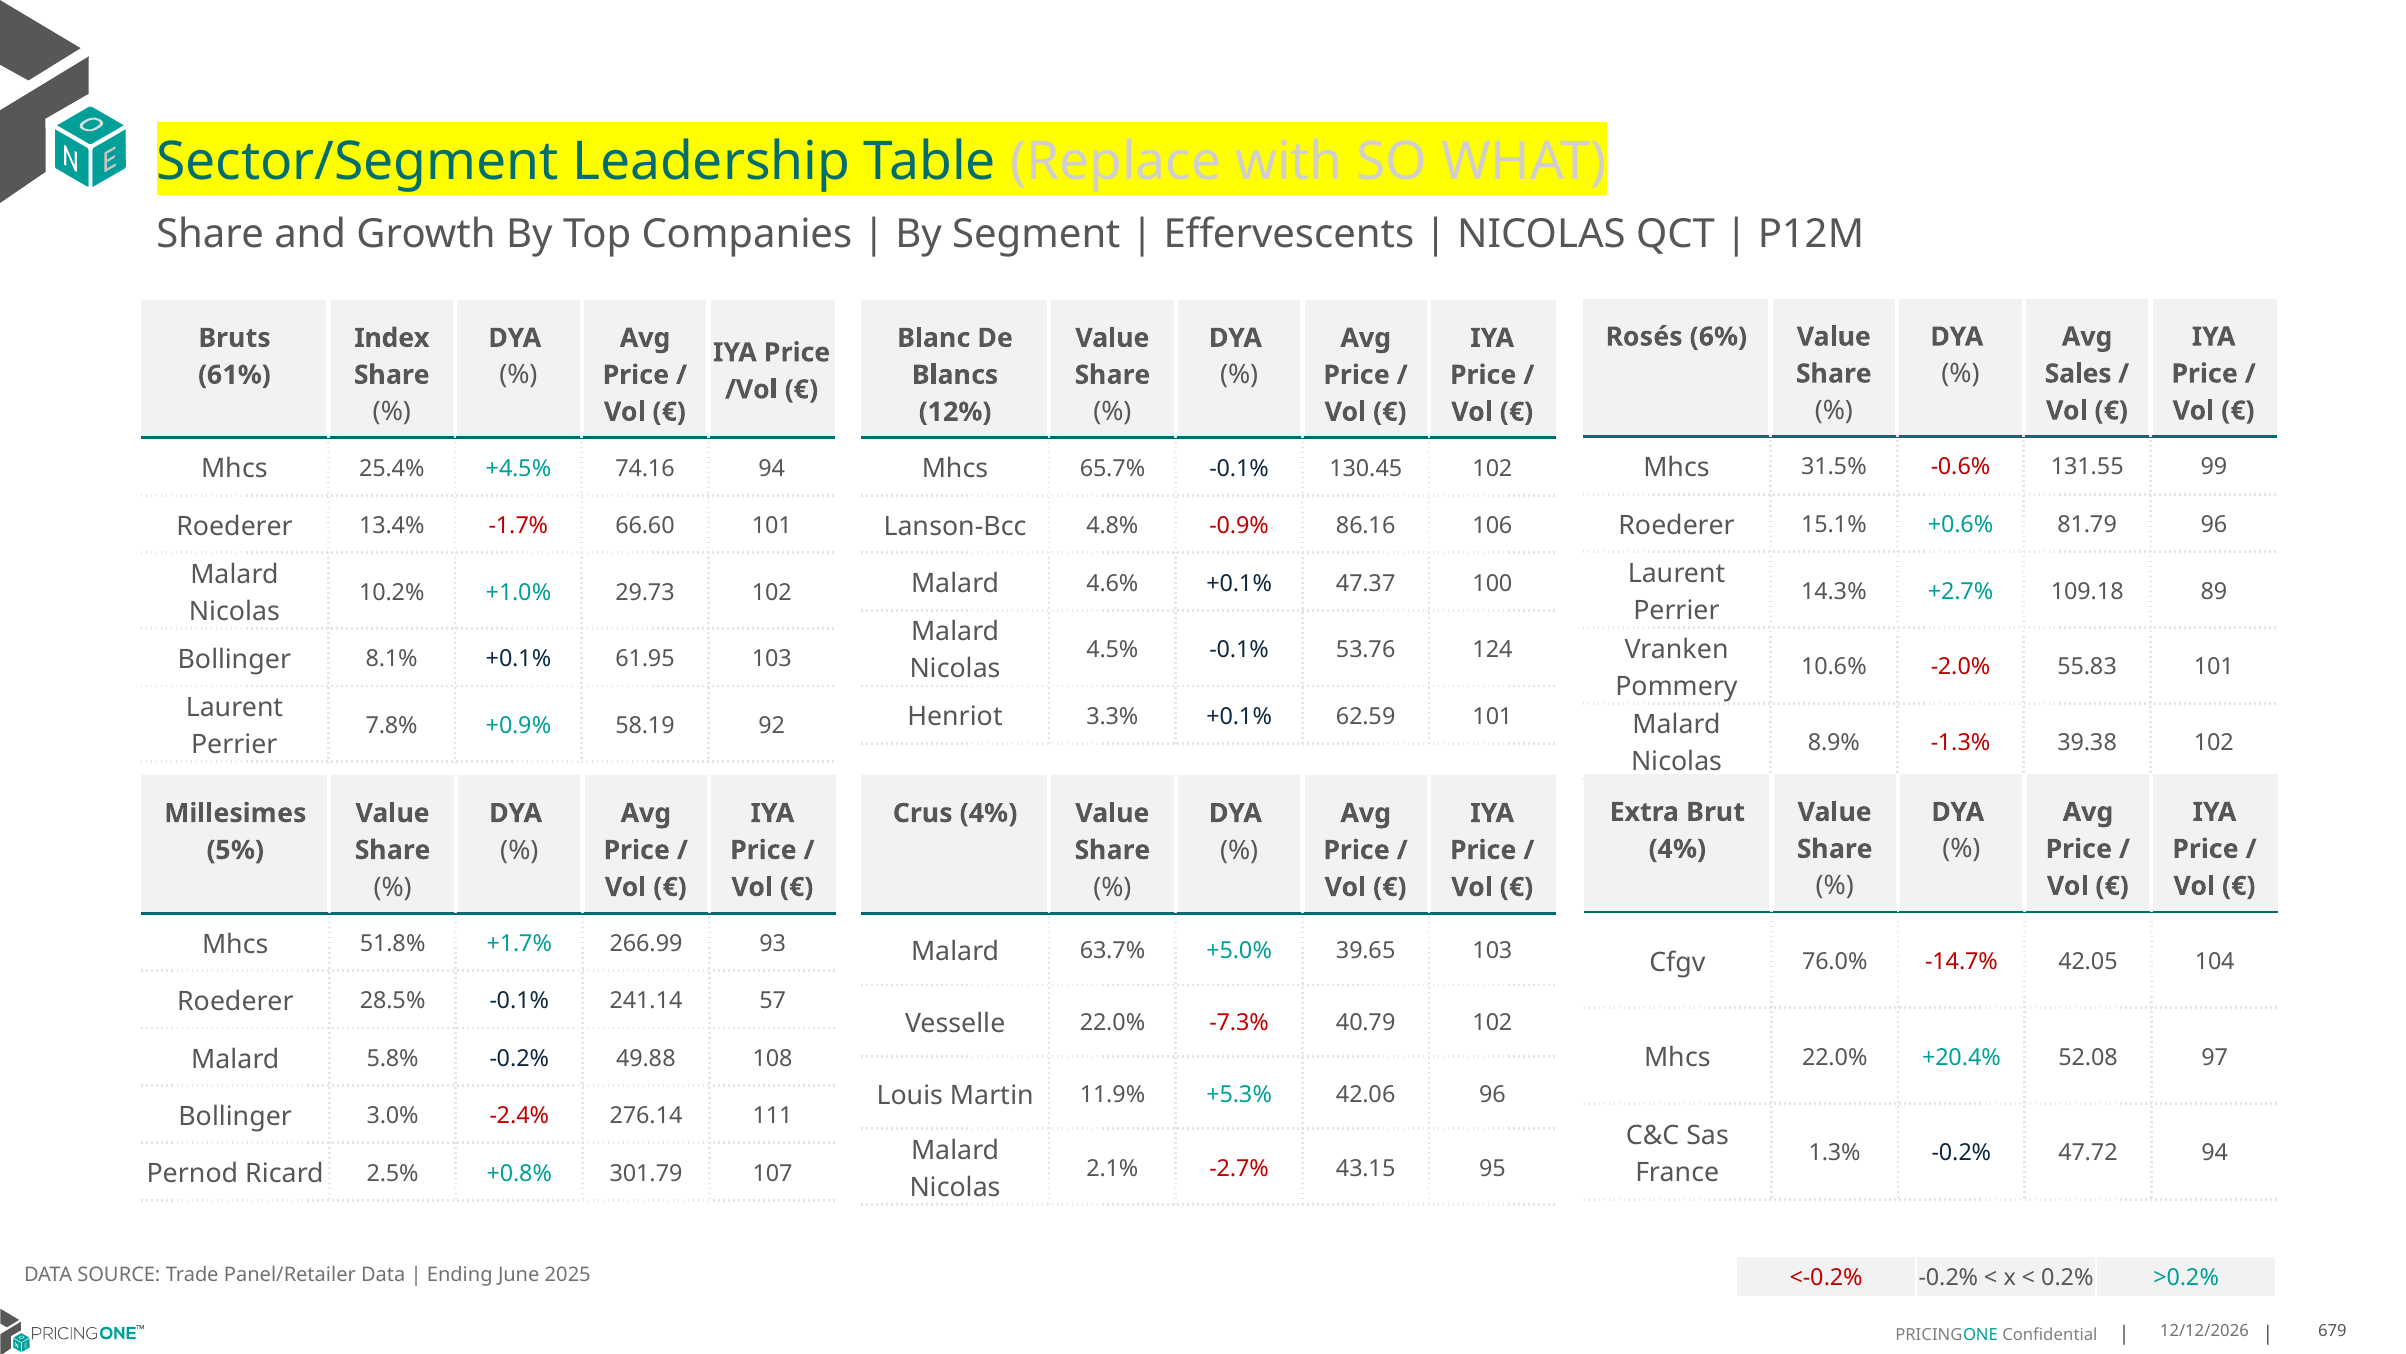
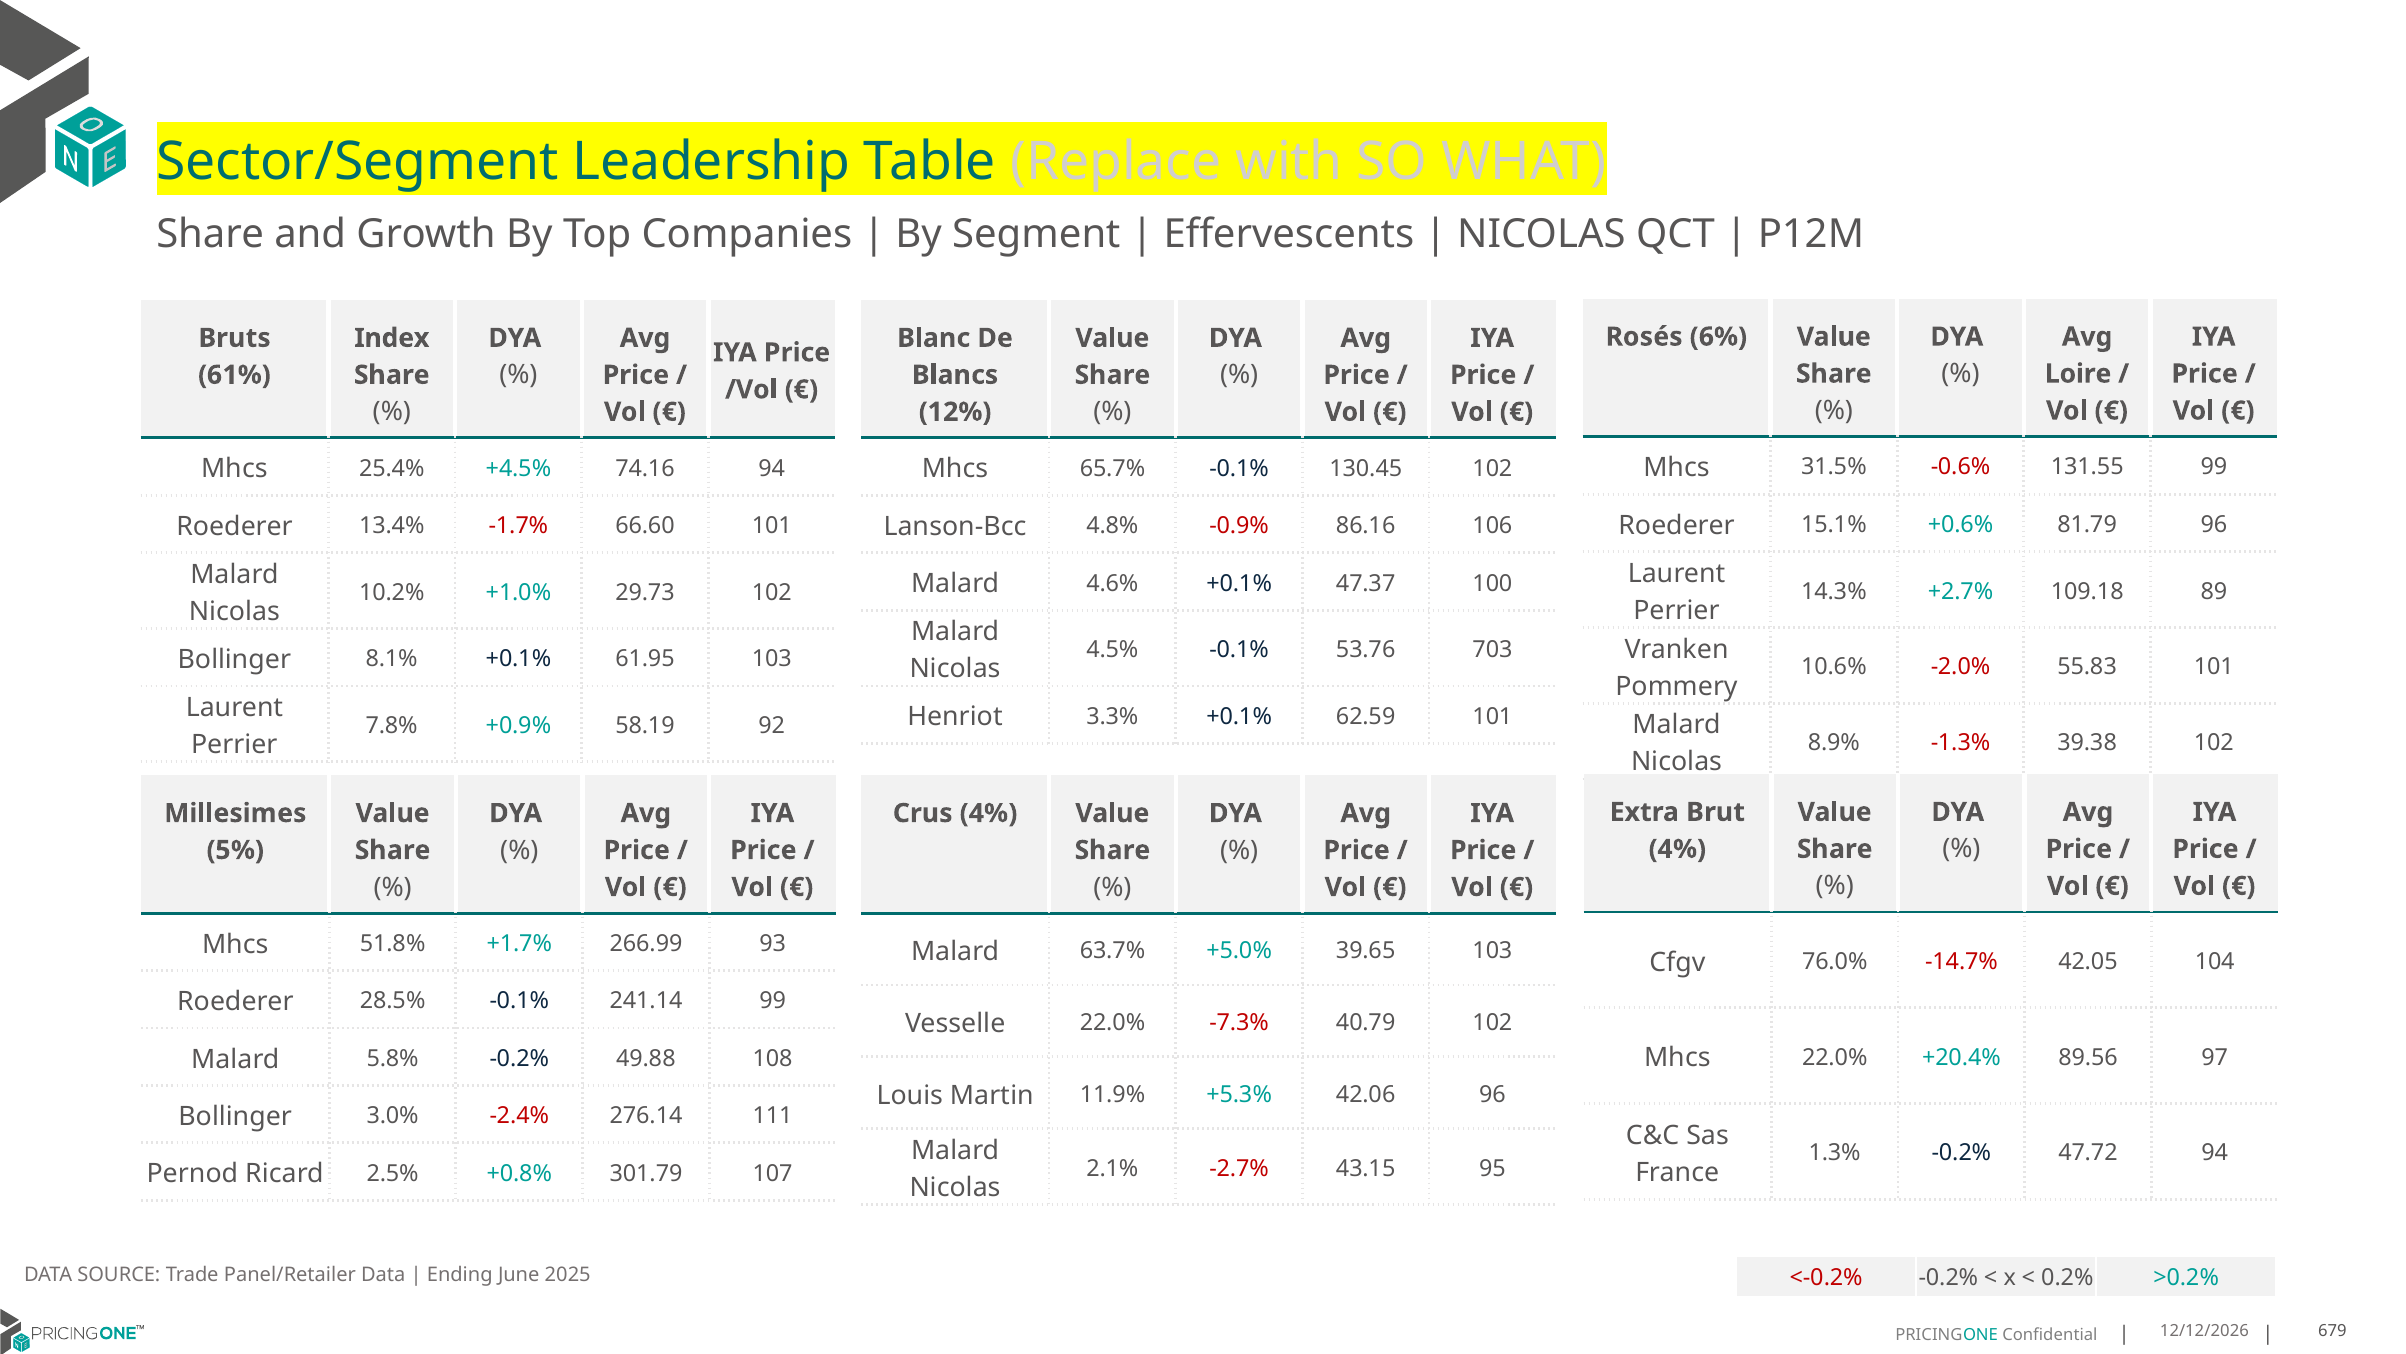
Sales: Sales -> Loire
124: 124 -> 703
241.14 57: 57 -> 99
52.08: 52.08 -> 89.56
